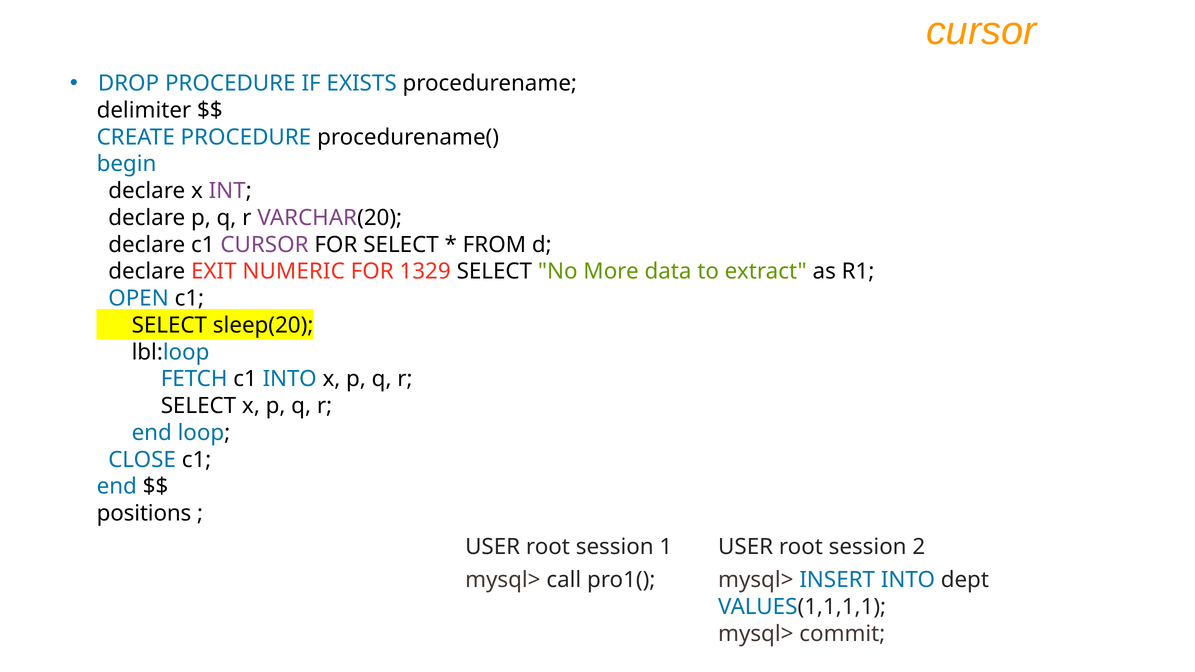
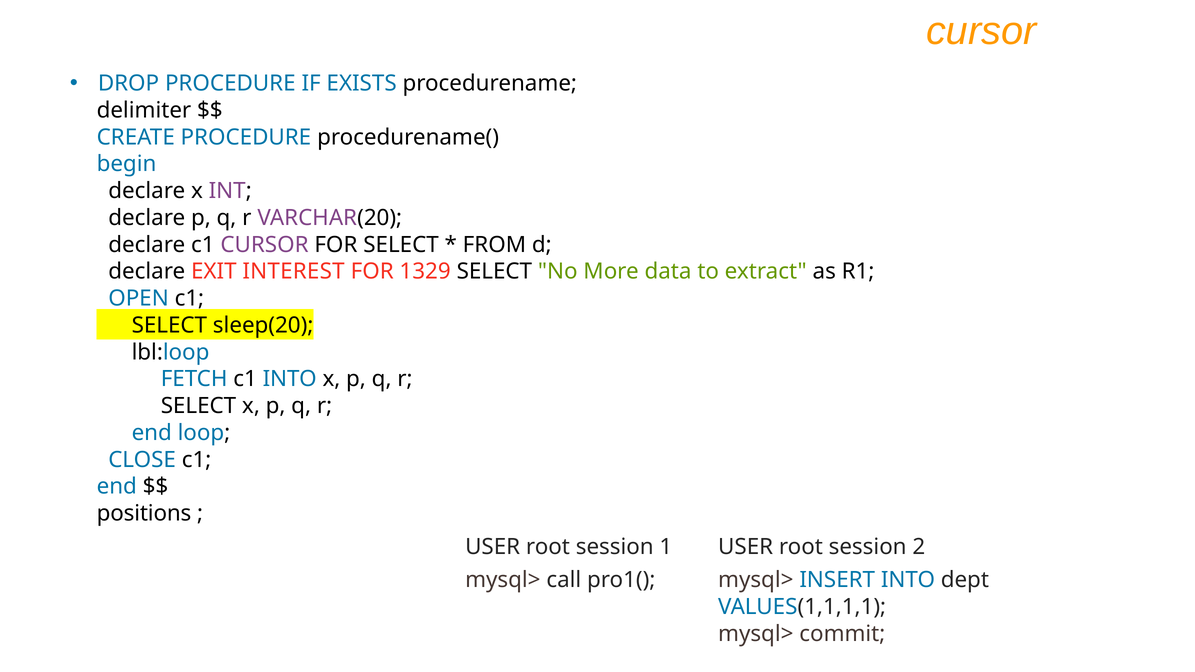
NUMERIC: NUMERIC -> INTEREST
